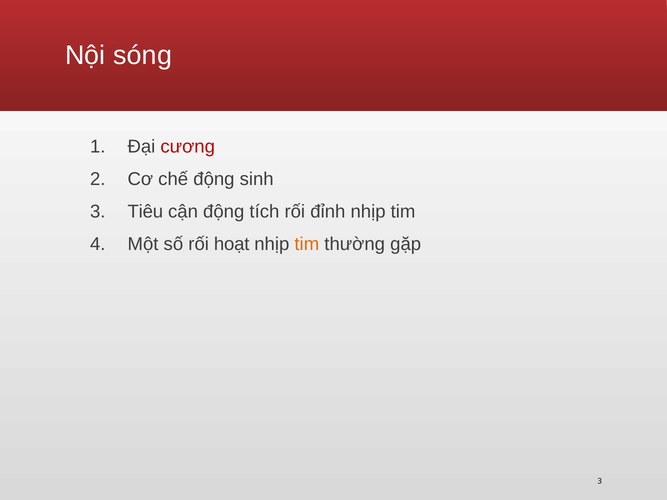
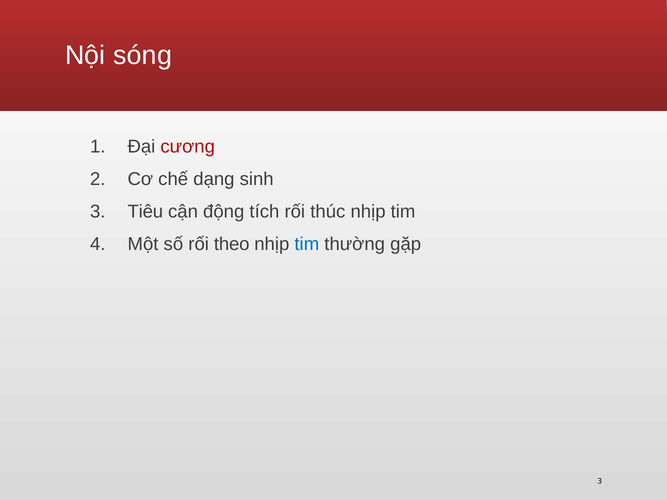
chế động: động -> dạng
đỉnh: đỉnh -> thúc
hoạt: hoạt -> theo
tim at (307, 244) colour: orange -> blue
